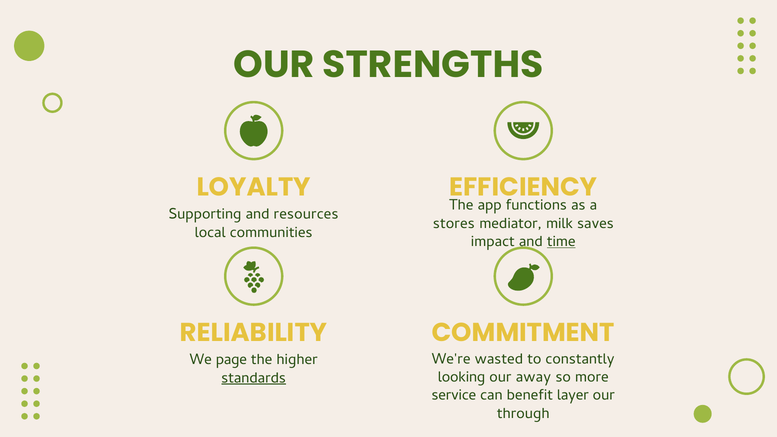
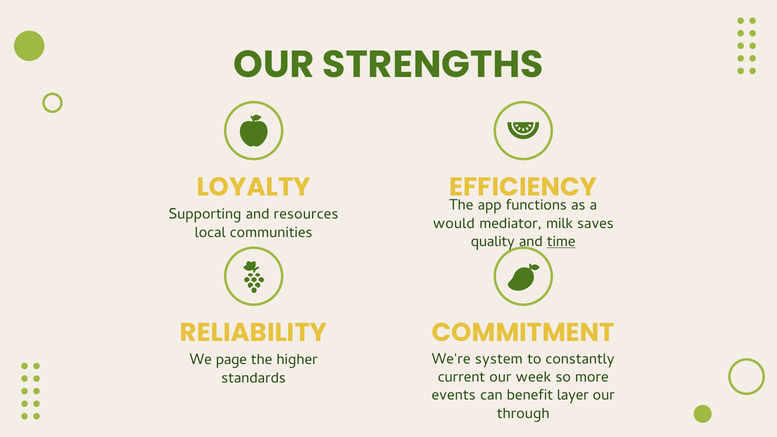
stores: stores -> would
impact: impact -> quality
wasted: wasted -> system
looking: looking -> current
away: away -> week
standards underline: present -> none
service: service -> events
